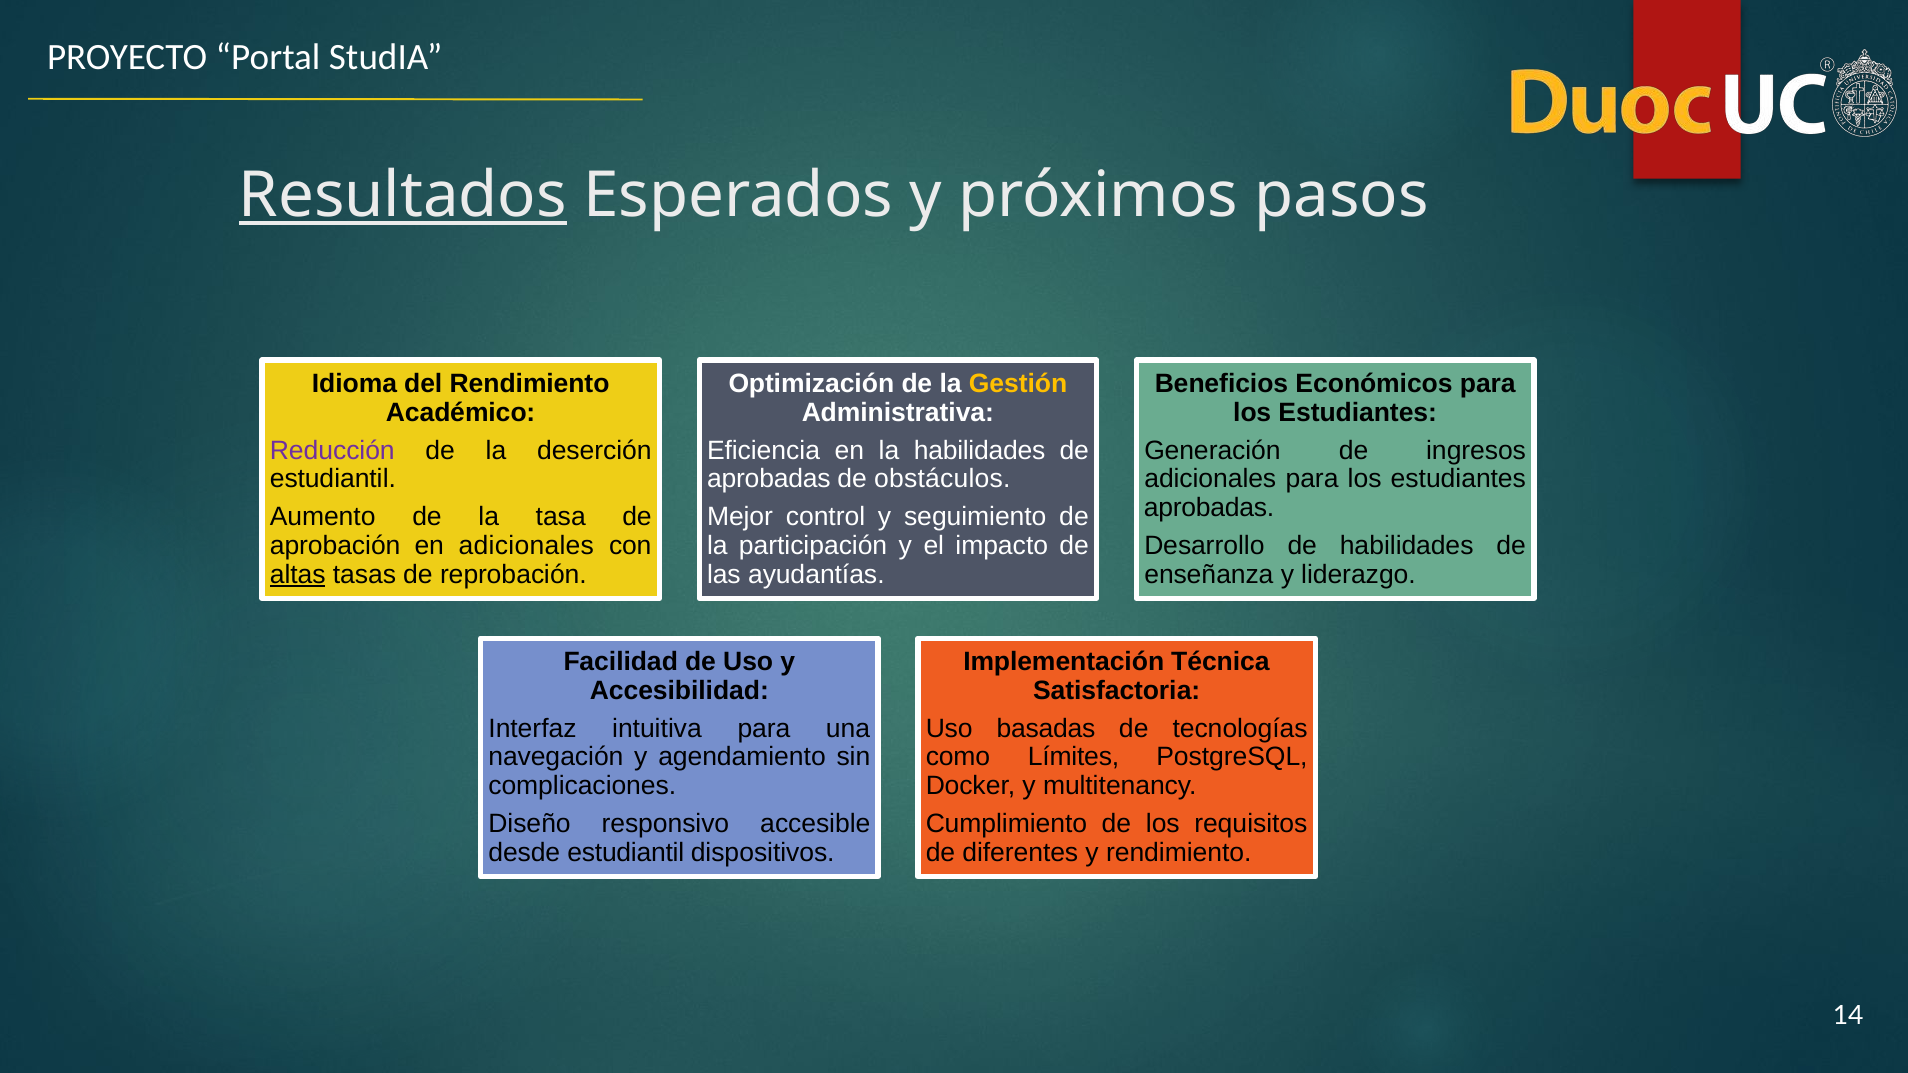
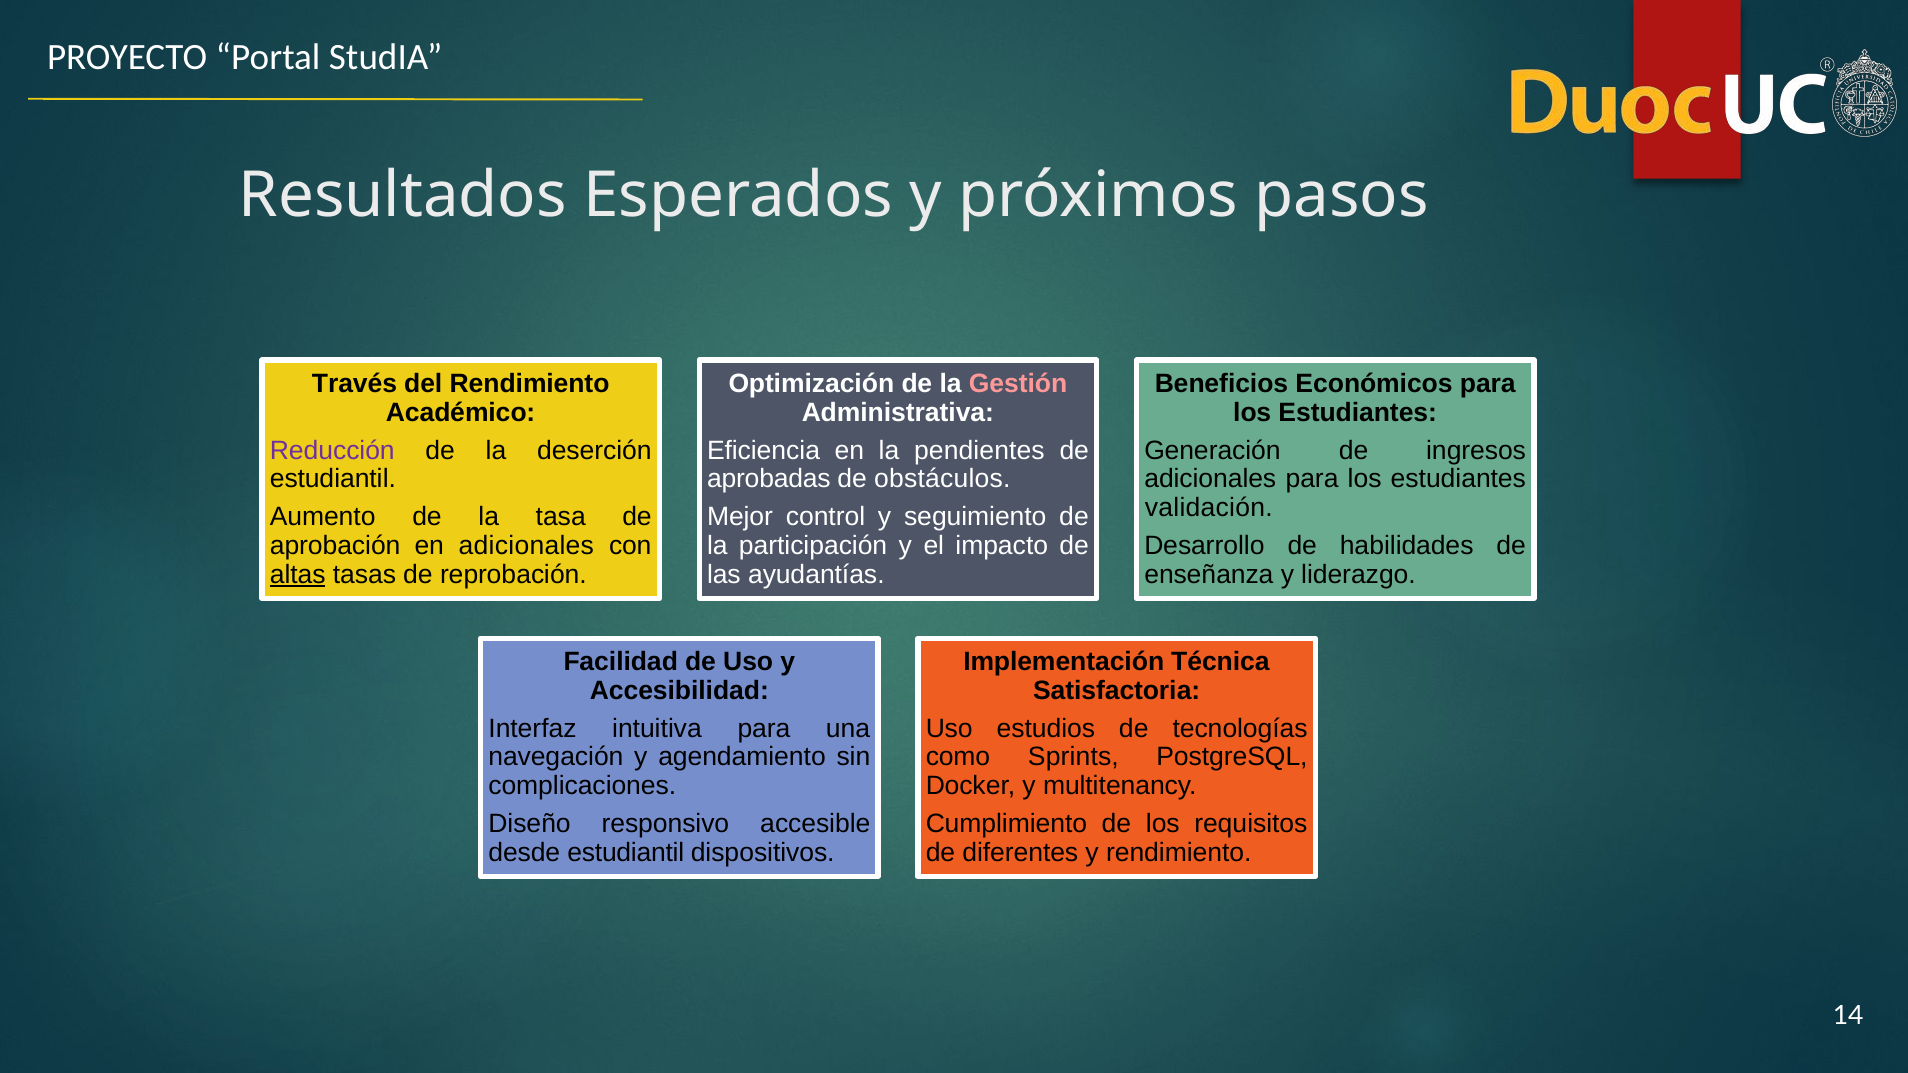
Resultados underline: present -> none
Idioma: Idioma -> Través
Gestión colour: yellow -> pink
la habilidades: habilidades -> pendientes
aprobadas at (1209, 508): aprobadas -> validación
basadas: basadas -> estudios
Límites: Límites -> Sprints
